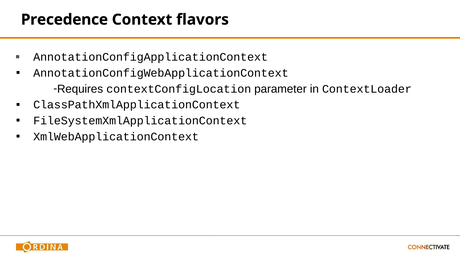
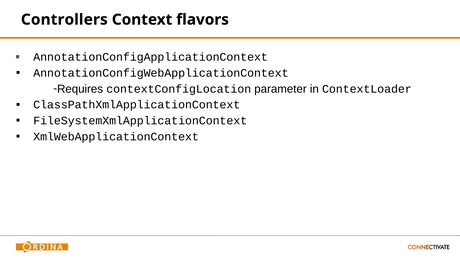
Precedence: Precedence -> Controllers
